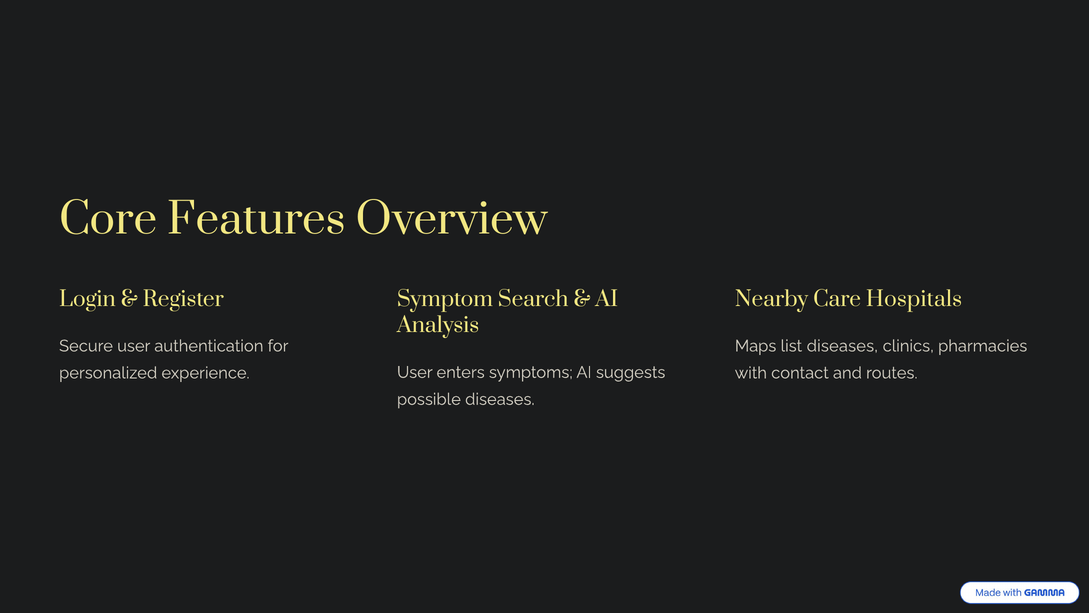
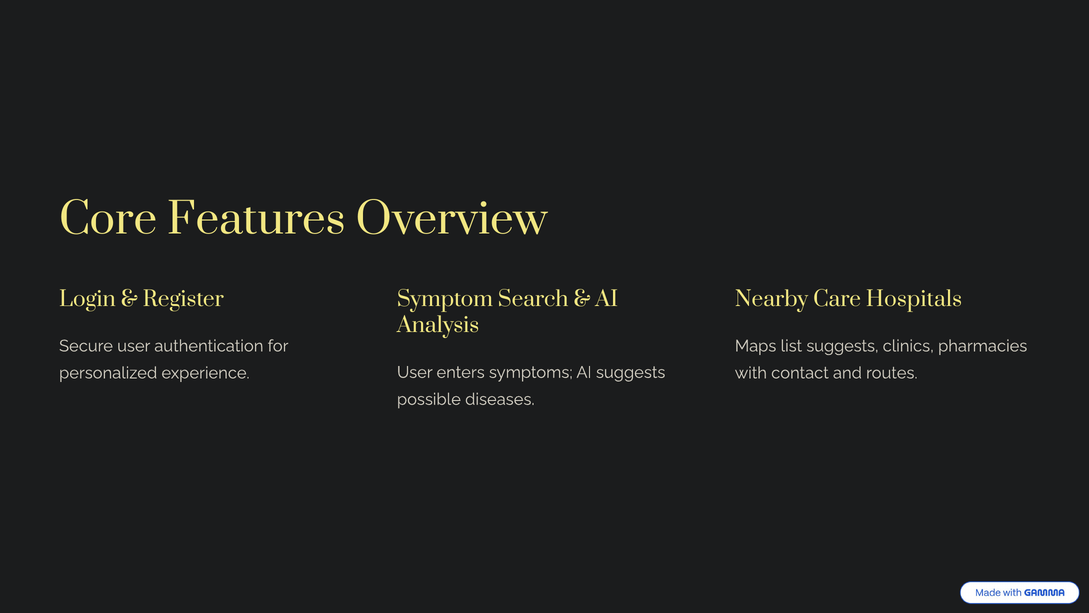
list diseases: diseases -> suggests
